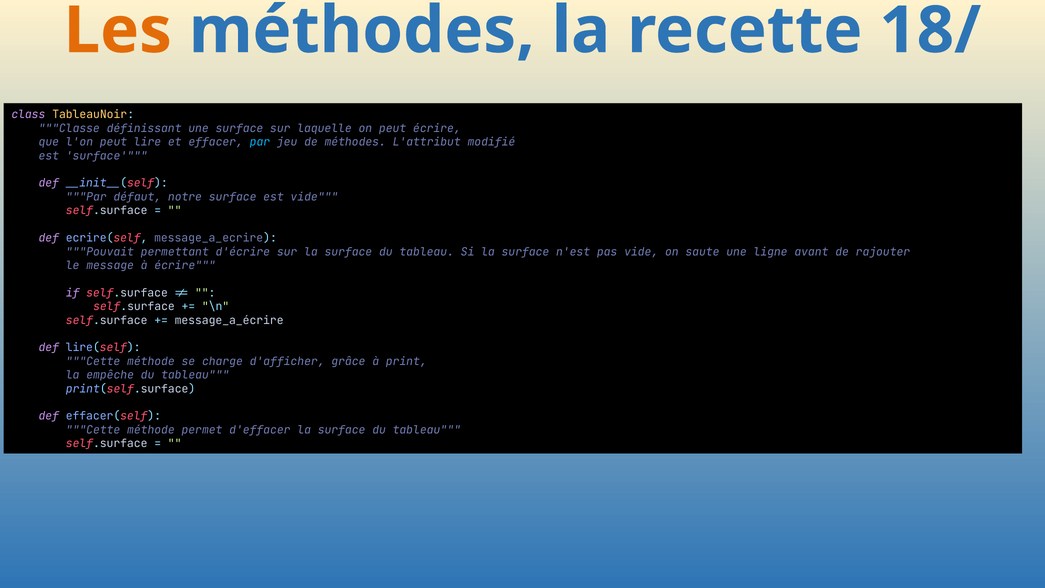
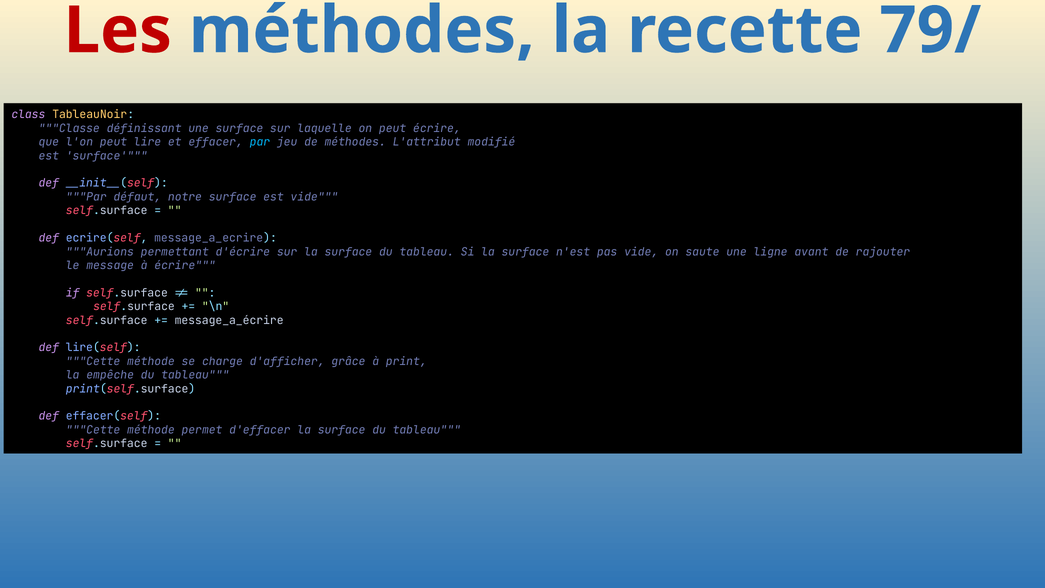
Les colour: orange -> red
18/: 18/ -> 79/
Pouvait: Pouvait -> Aurions
